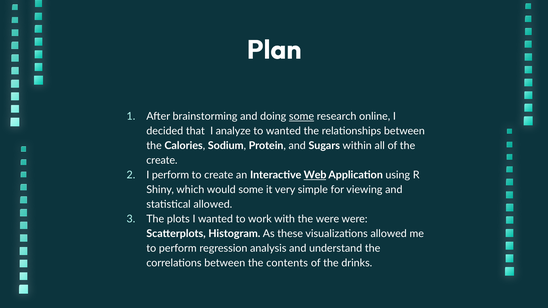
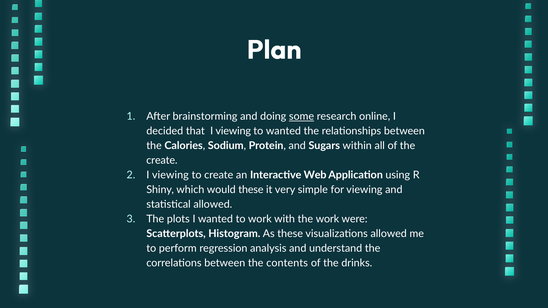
that I analyze: analyze -> viewing
perform at (171, 175): perform -> viewing
Web underline: present -> none
would some: some -> these
the were: were -> work
